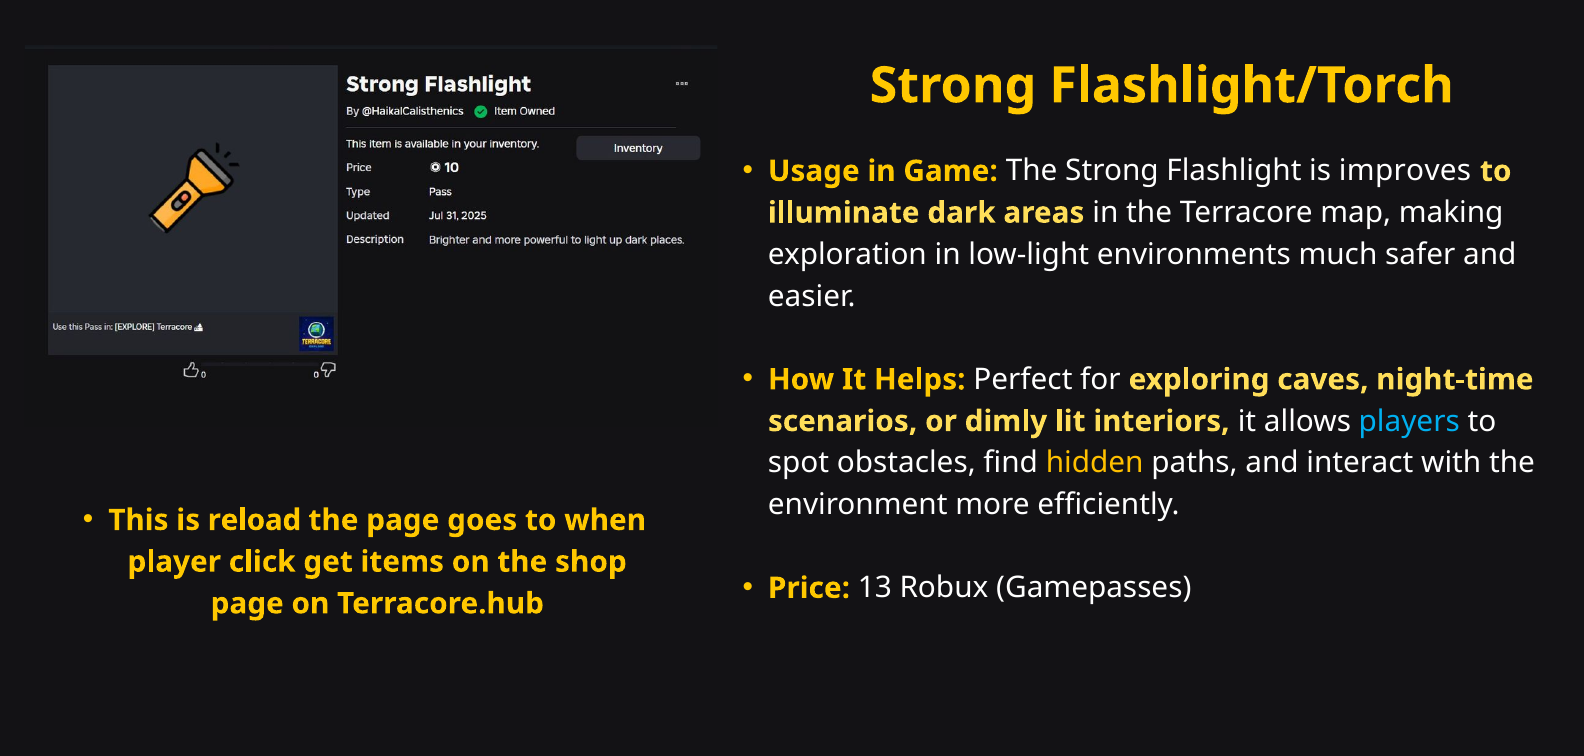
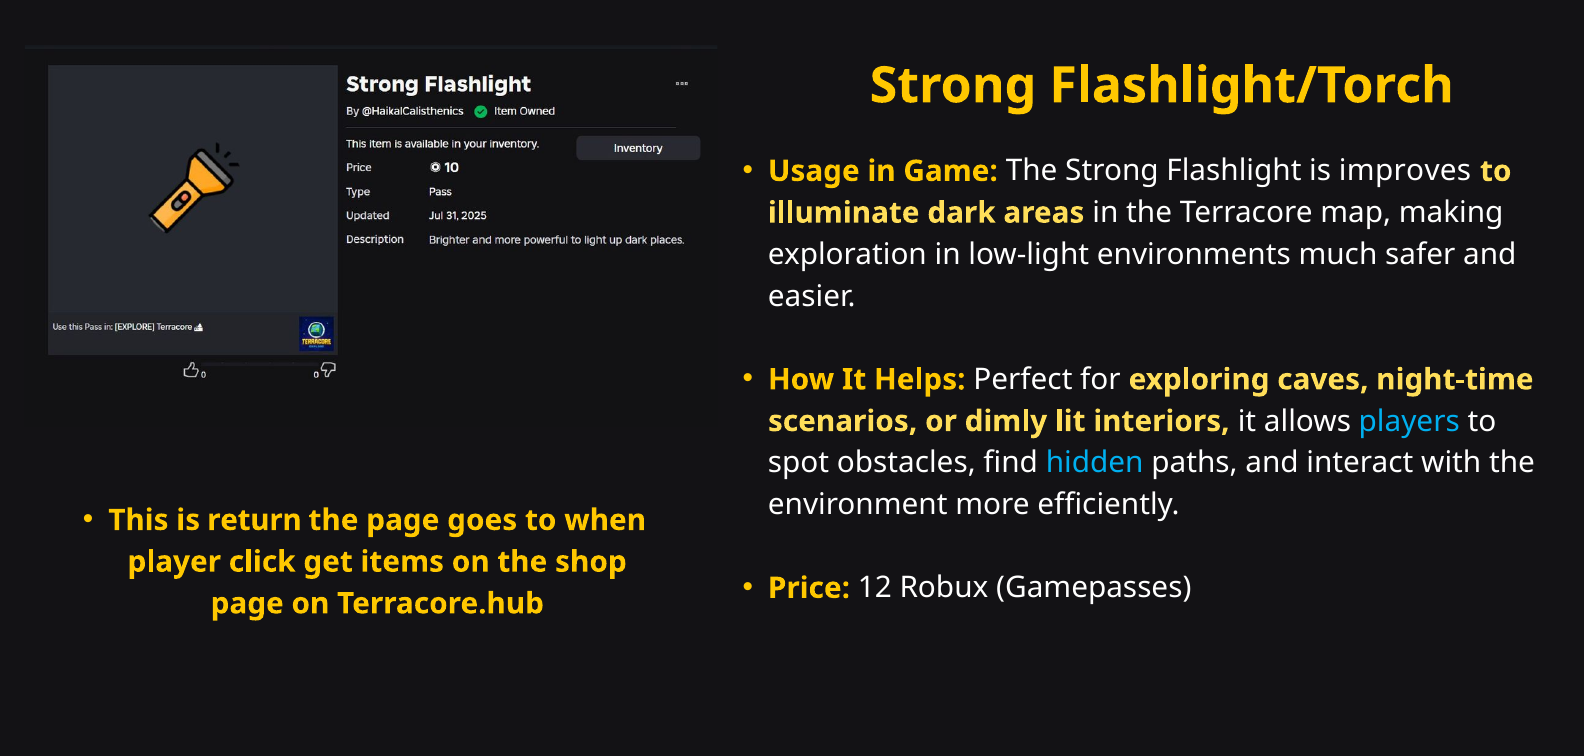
hidden colour: yellow -> light blue
reload: reload -> return
13: 13 -> 12
